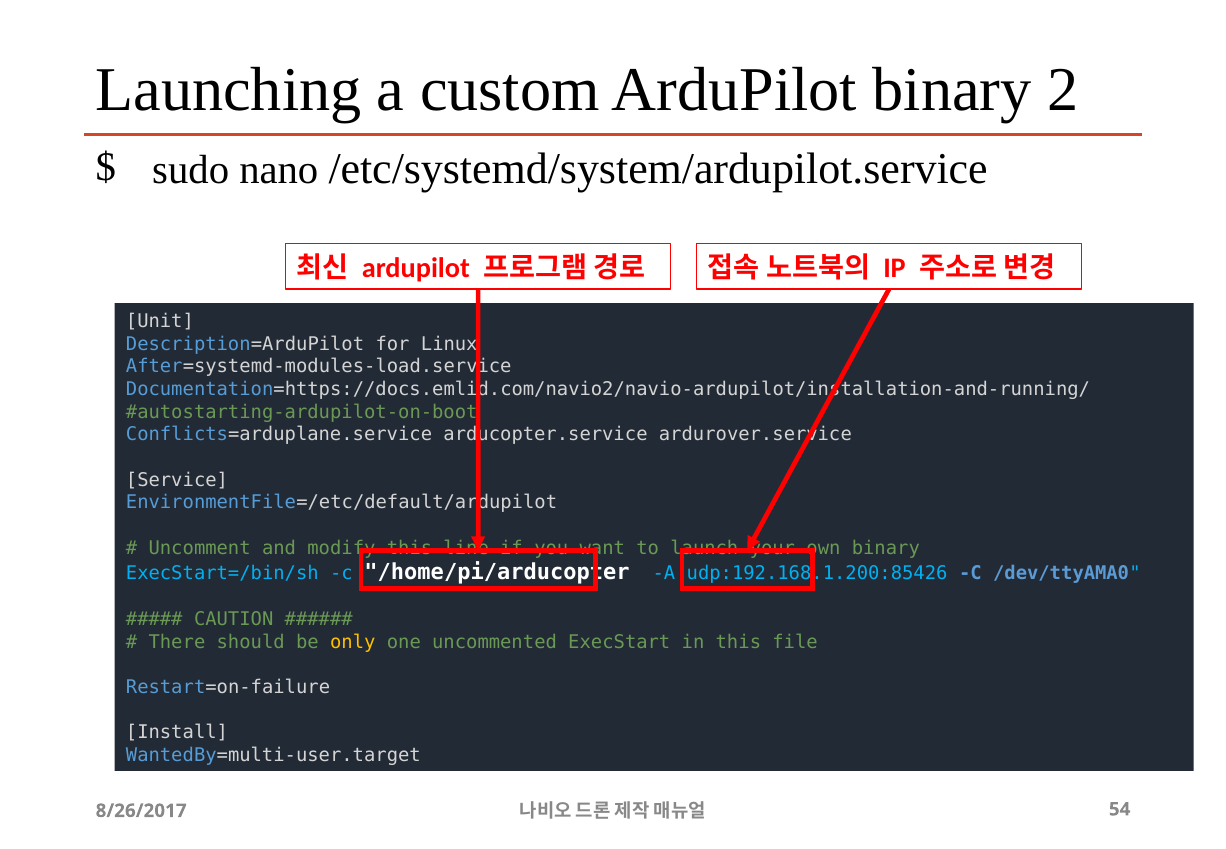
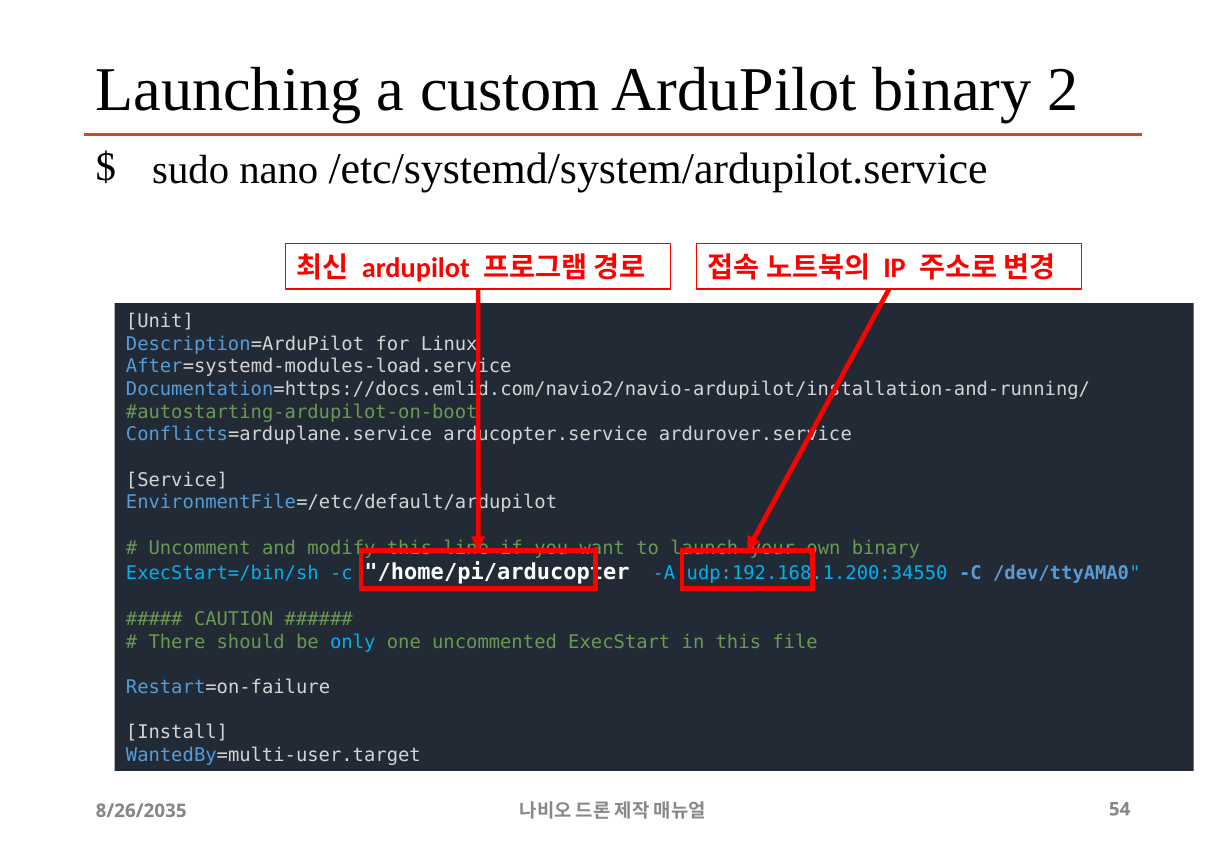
udp:192.168.1.200:85426: udp:192.168.1.200:85426 -> udp:192.168.1.200:34550
only colour: yellow -> light blue
8/26/2017: 8/26/2017 -> 8/26/2035
